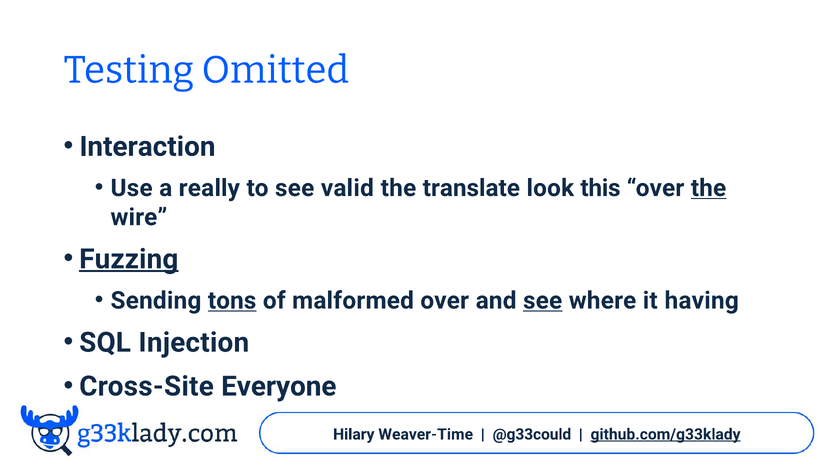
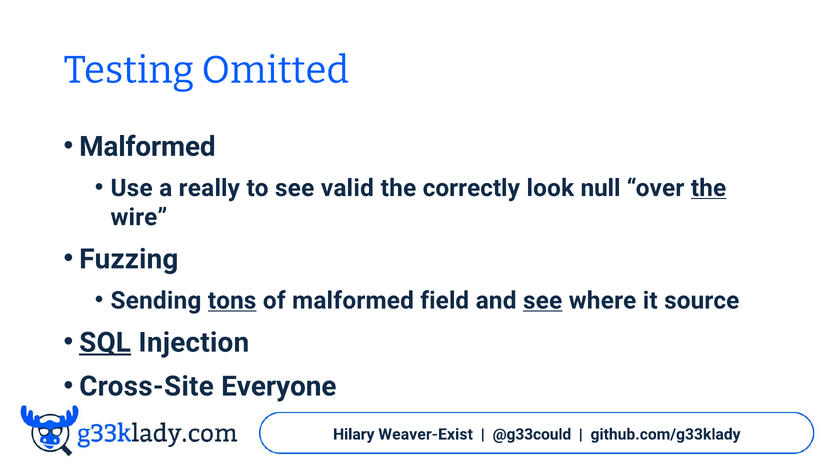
Interaction at (147, 147): Interaction -> Malformed
translate: translate -> correctly
this: this -> null
Fuzzing underline: present -> none
malformed over: over -> field
having: having -> source
SQL underline: none -> present
Weaver-Time: Weaver-Time -> Weaver-Exist
github.com/g33klady underline: present -> none
